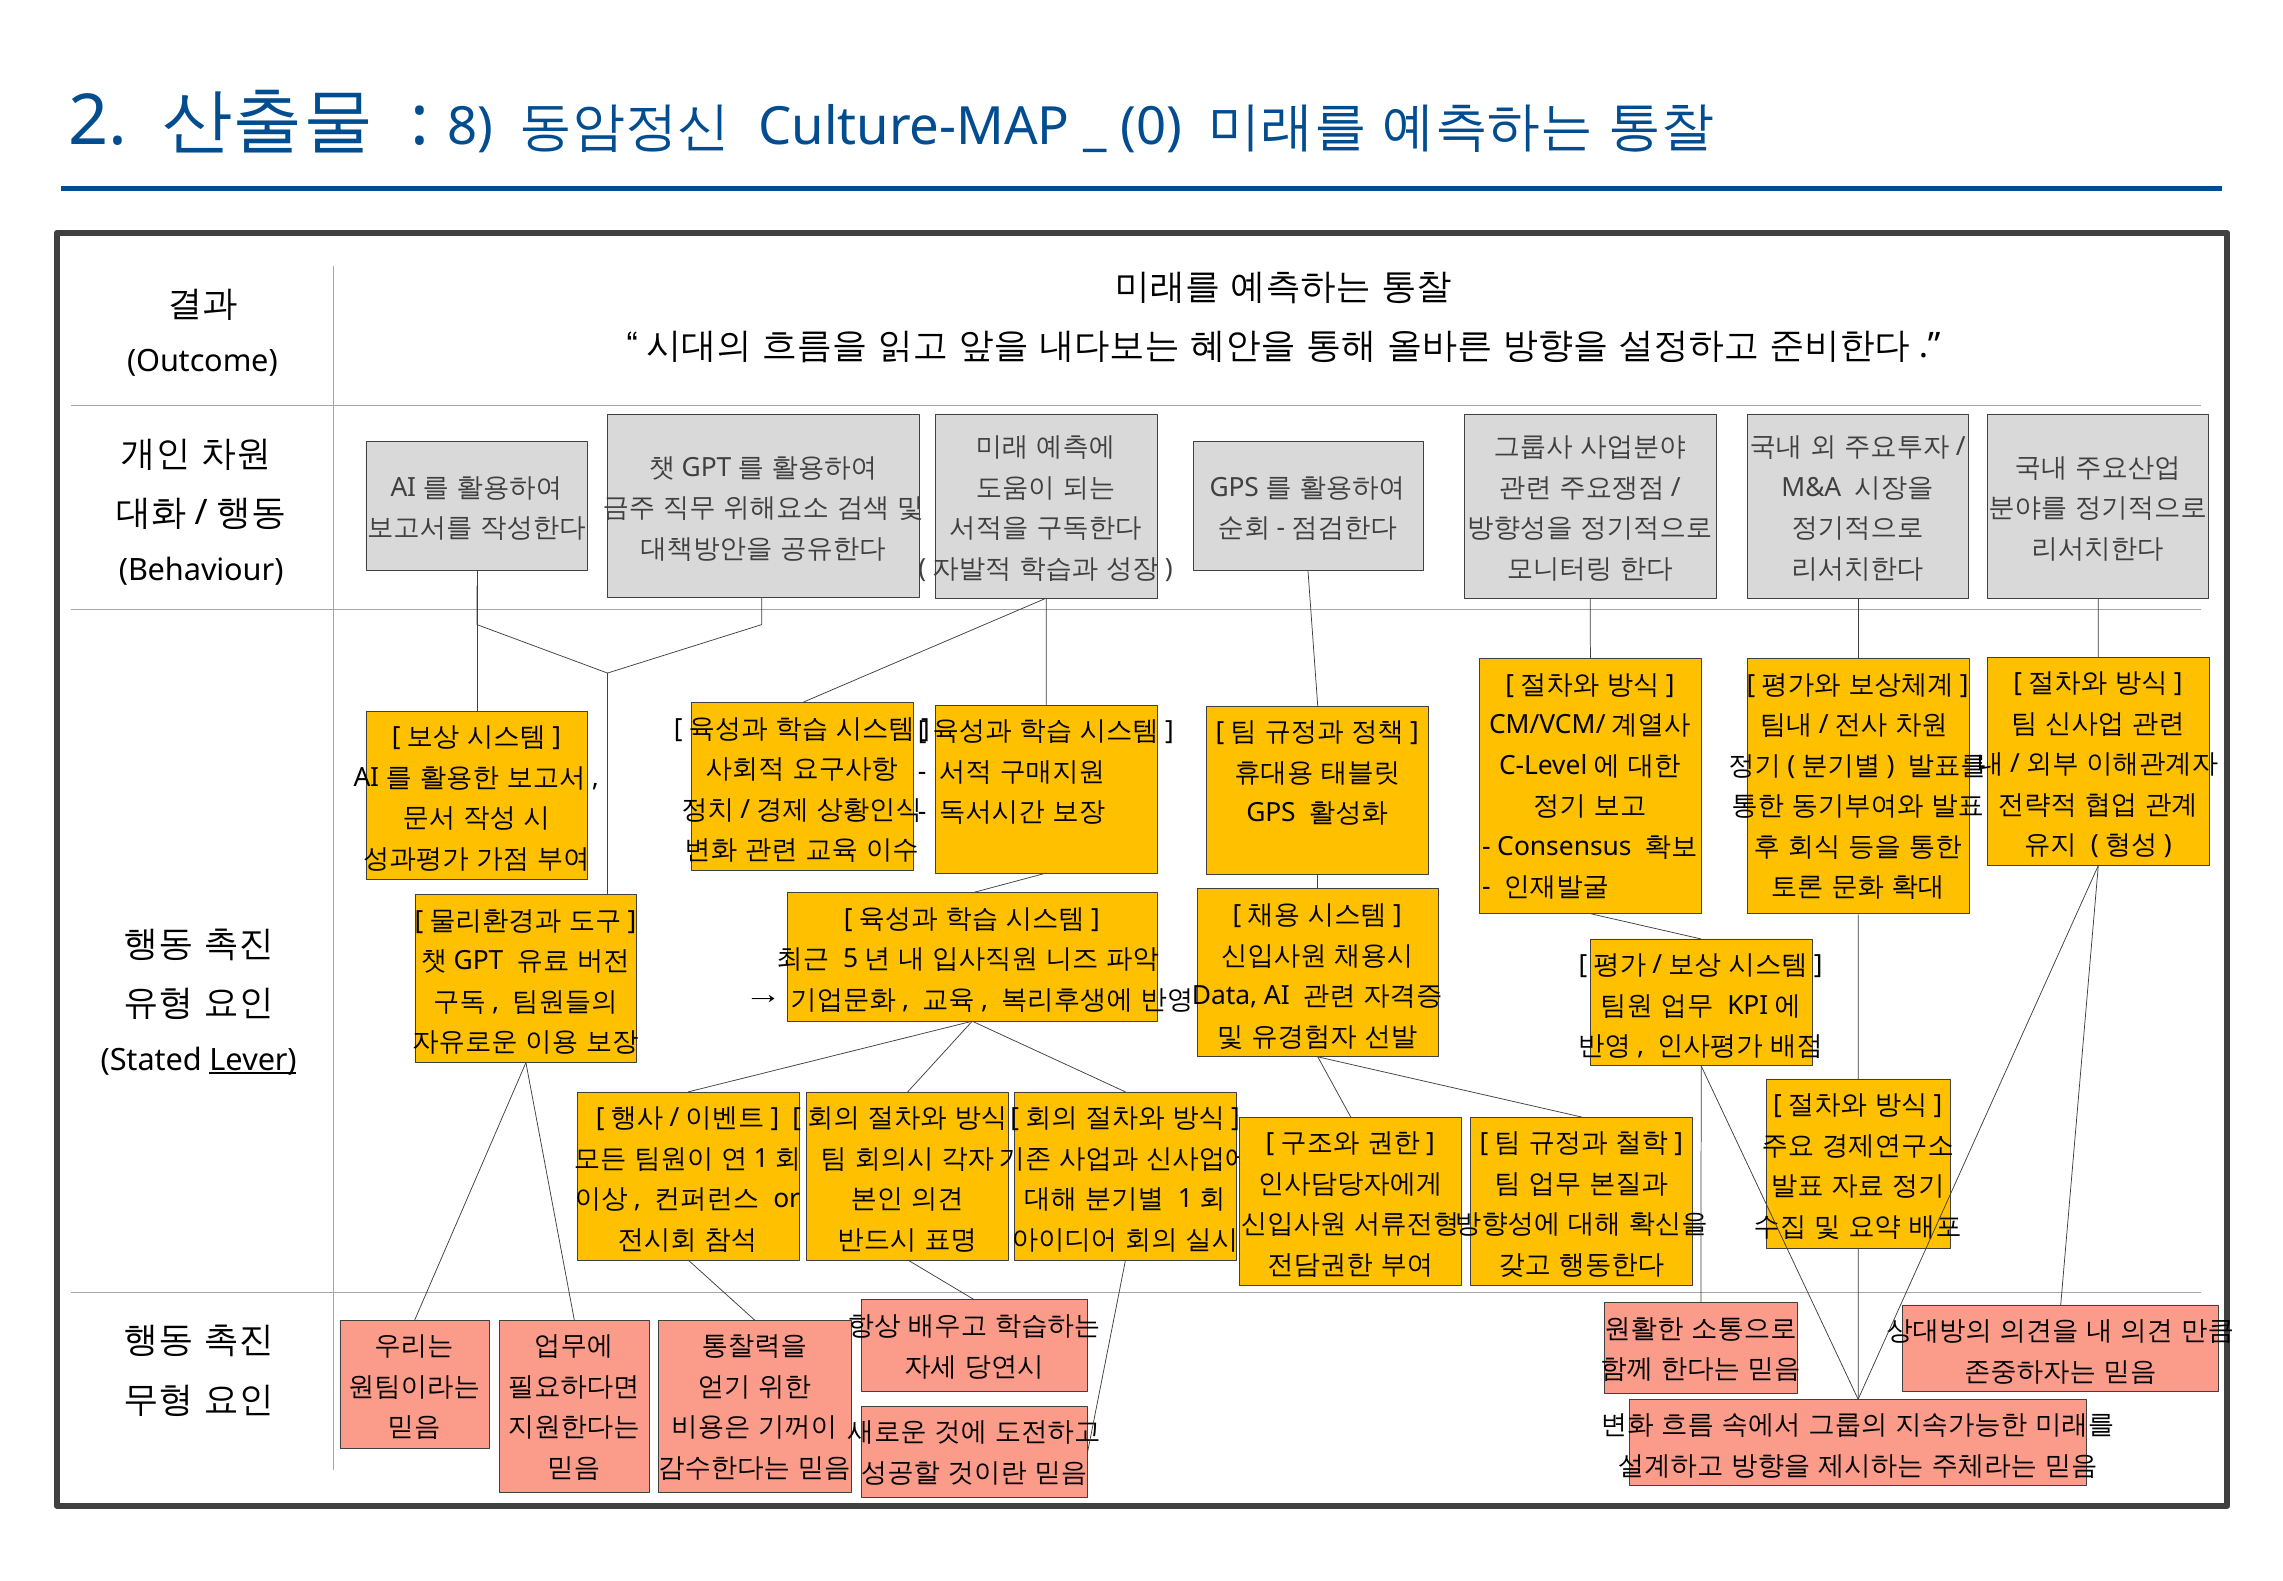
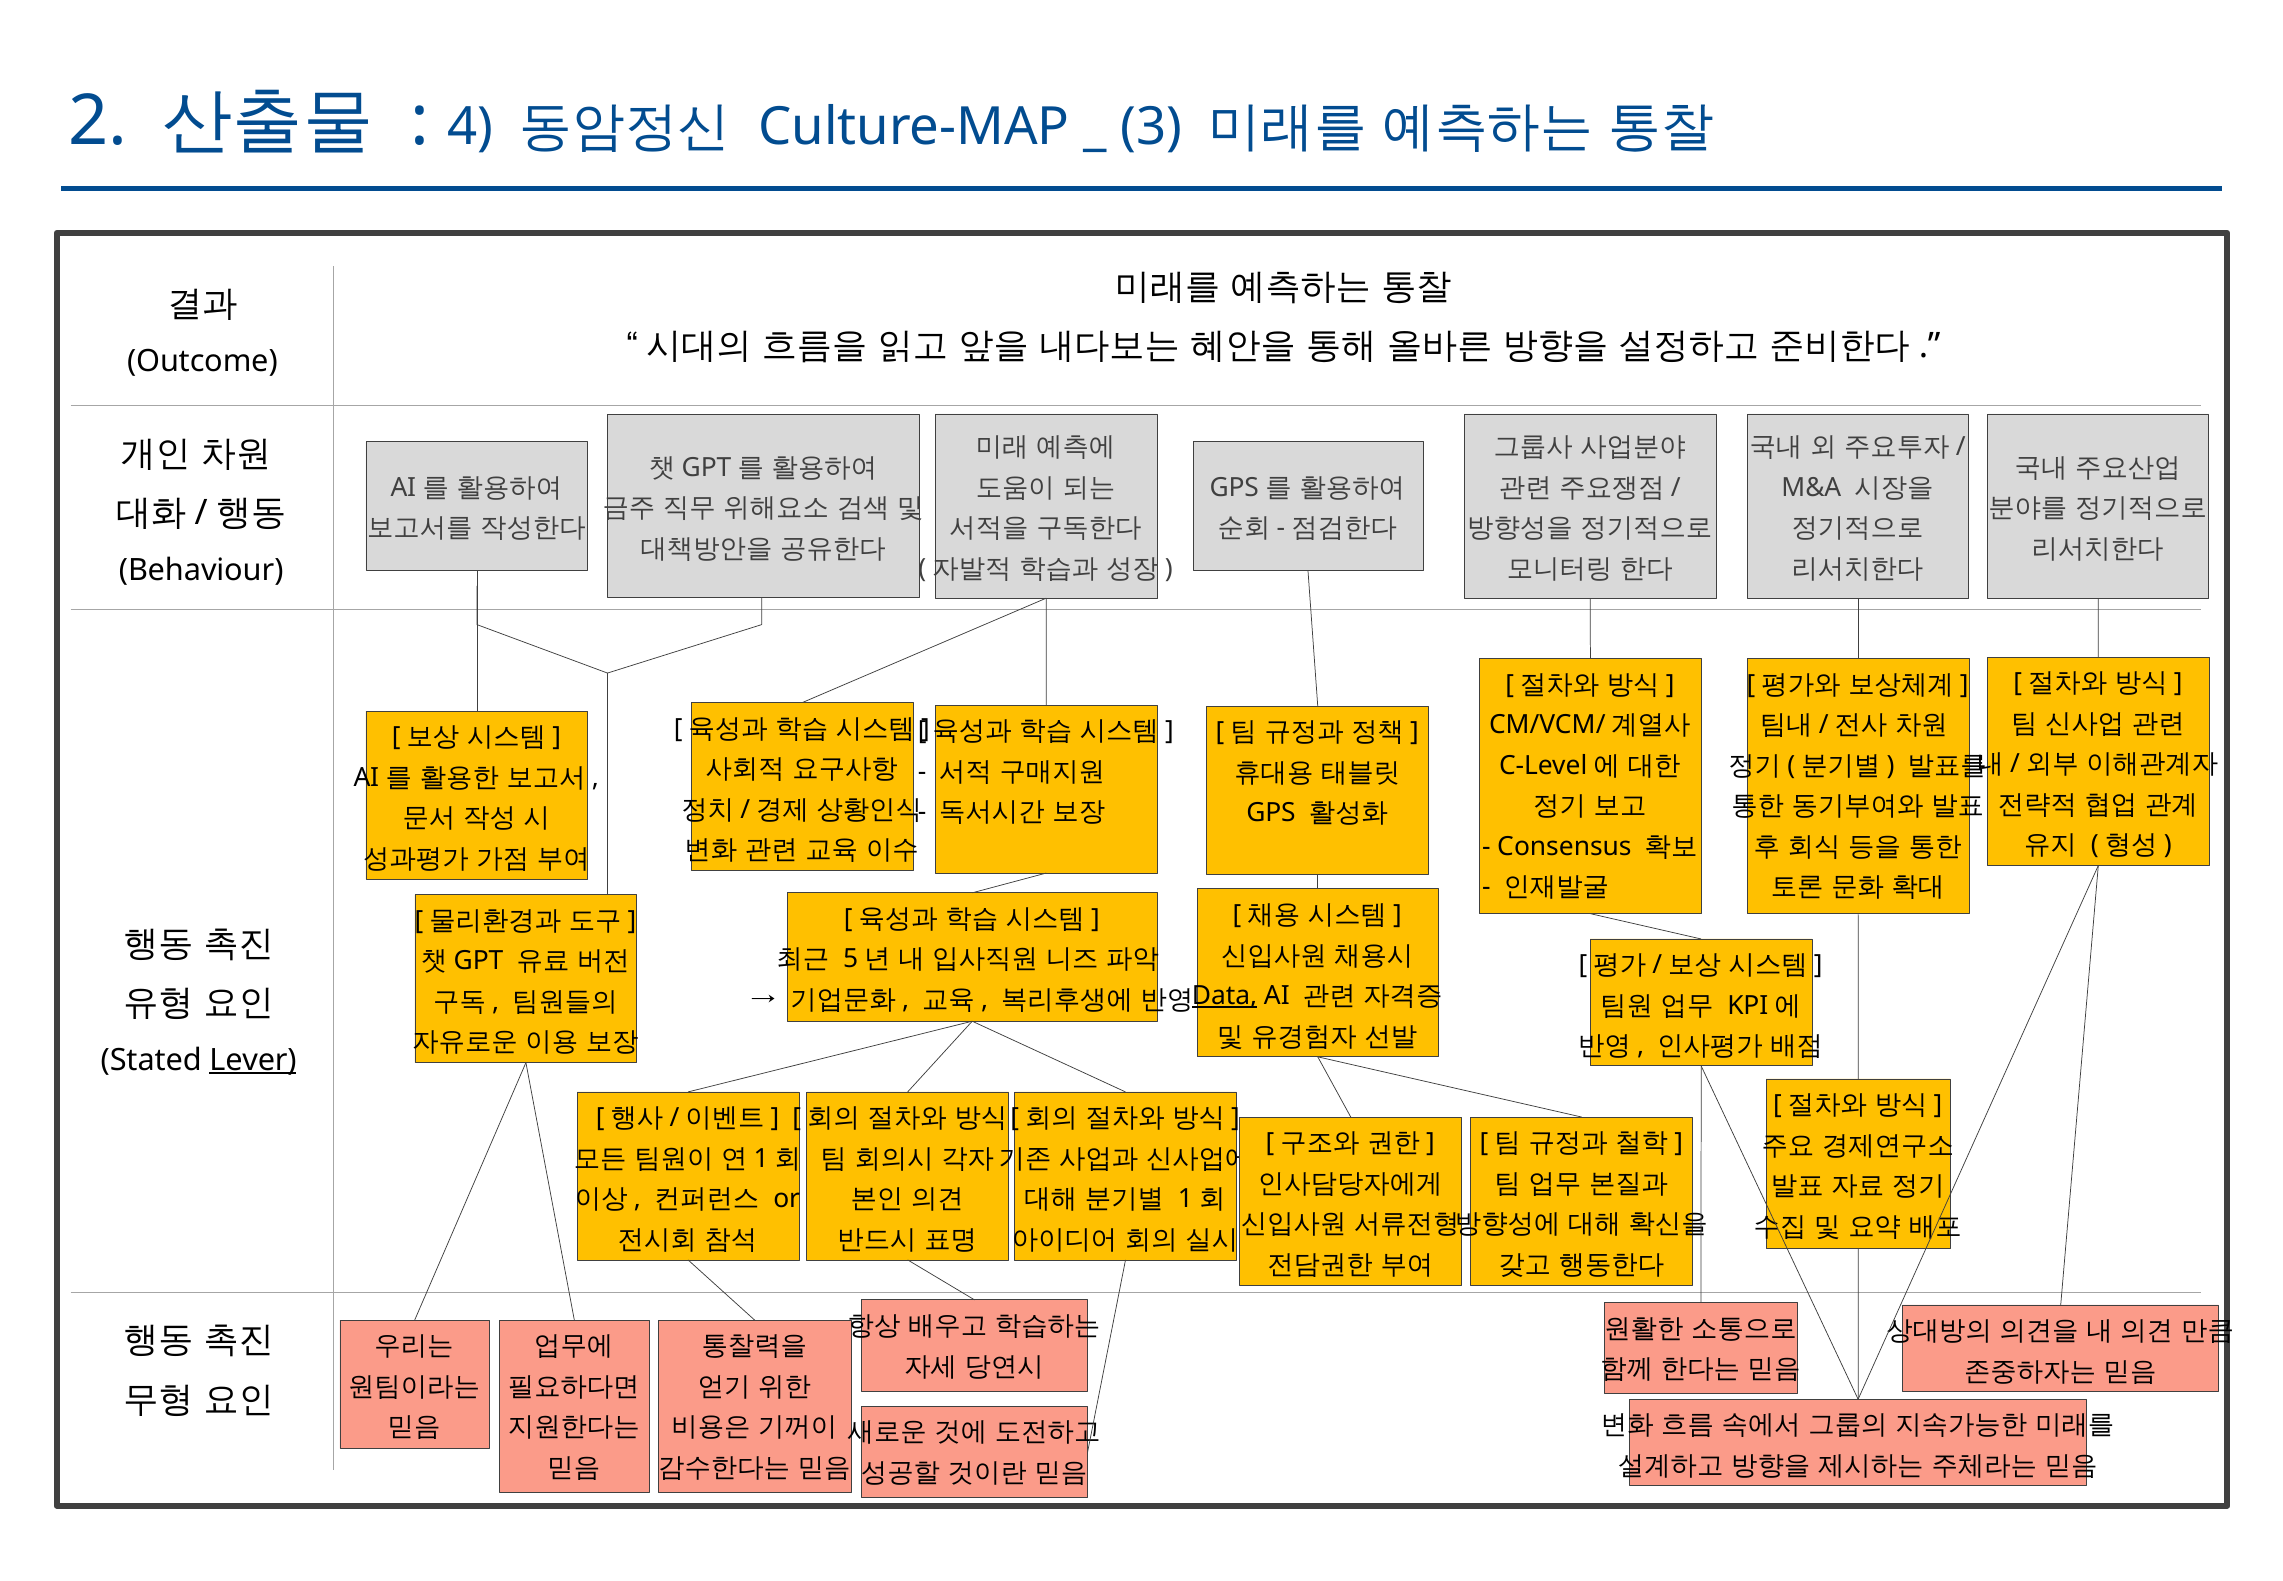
8: 8 -> 4
0: 0 -> 3
Data underline: none -> present
